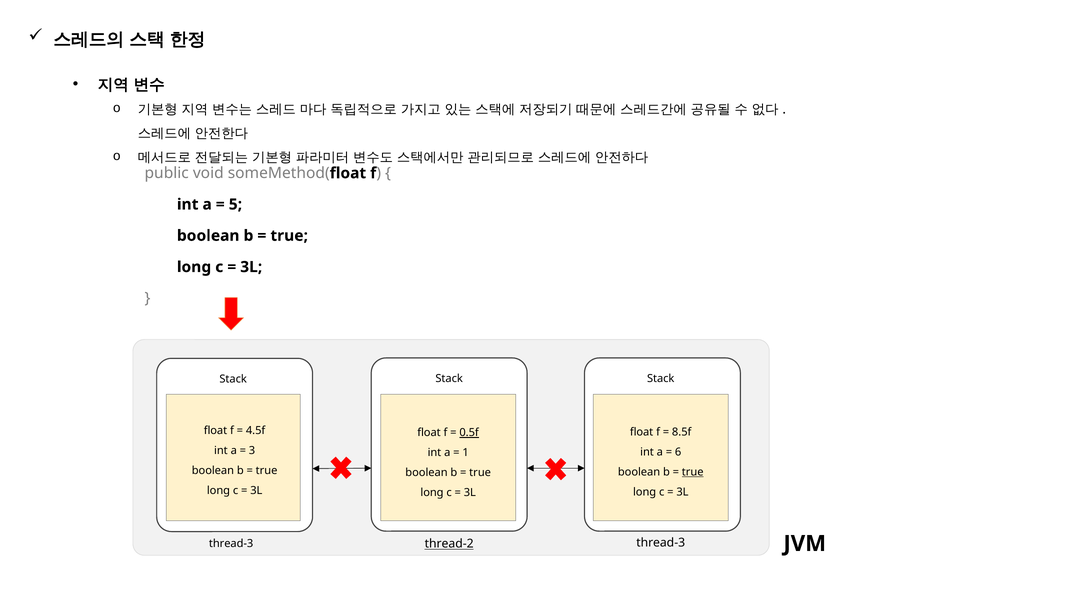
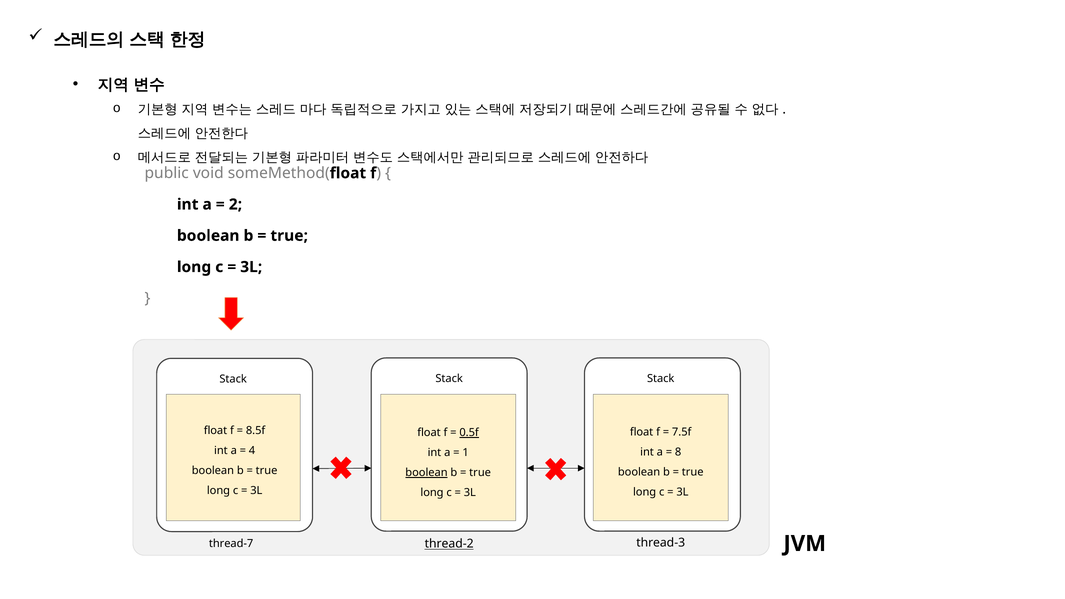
5: 5 -> 2
4.5f: 4.5f -> 8.5f
8.5f: 8.5f -> 7.5f
3: 3 -> 4
6: 6 -> 8
true at (693, 472) underline: present -> none
boolean at (426, 473) underline: none -> present
thread-3 at (231, 544): thread-3 -> thread-7
